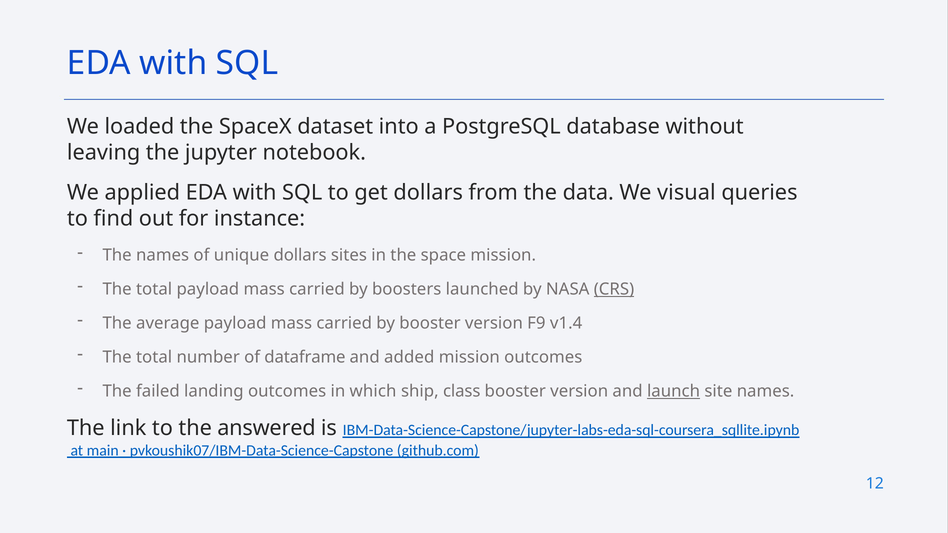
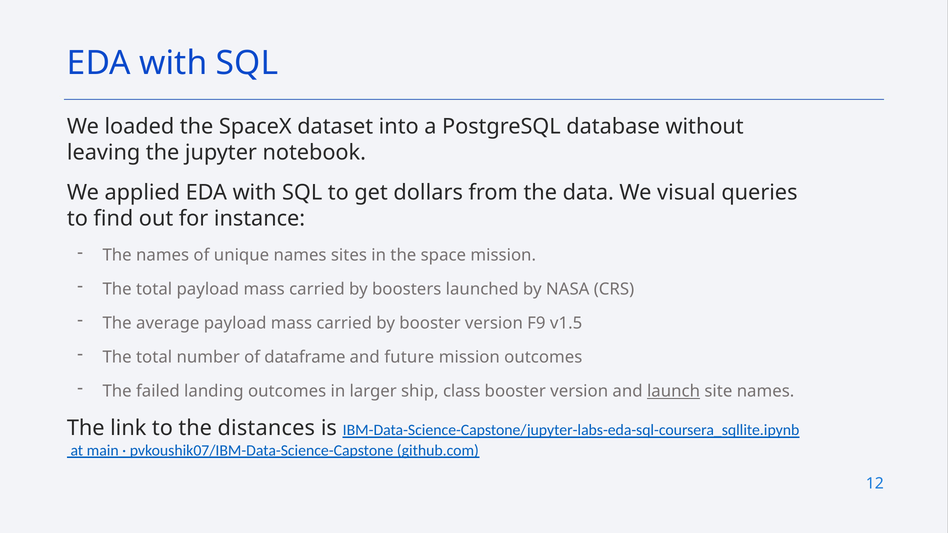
unique dollars: dollars -> names
CRS underline: present -> none
v1.4: v1.4 -> v1.5
added: added -> future
which: which -> larger
answered: answered -> distances
